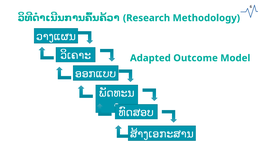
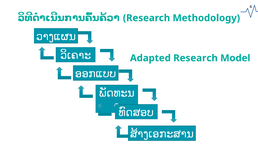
Adapted Outcome: Outcome -> Research
